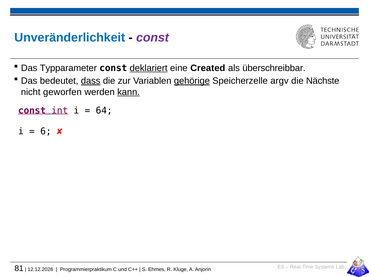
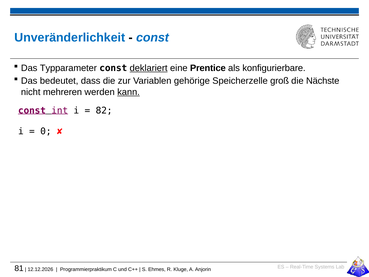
const at (153, 37) colour: purple -> blue
Created: Created -> Prentice
überschreibbar: überschreibbar -> konfigurierbare
dass underline: present -> none
gehörige underline: present -> none
argv: argv -> groß
geworfen: geworfen -> mehreren
64: 64 -> 82
6: 6 -> 0
